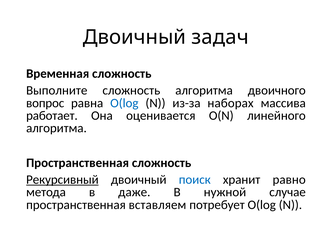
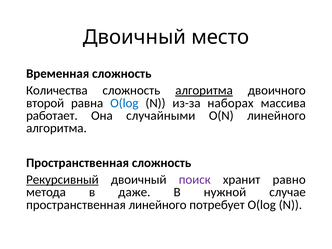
задач: задач -> место
Выполните: Выполните -> Количества
алгоритма at (204, 90) underline: none -> present
вопрос: вопрос -> второй
оценивается: оценивается -> случайными
поиск colour: blue -> purple
пространственная вставляем: вставляем -> линейного
